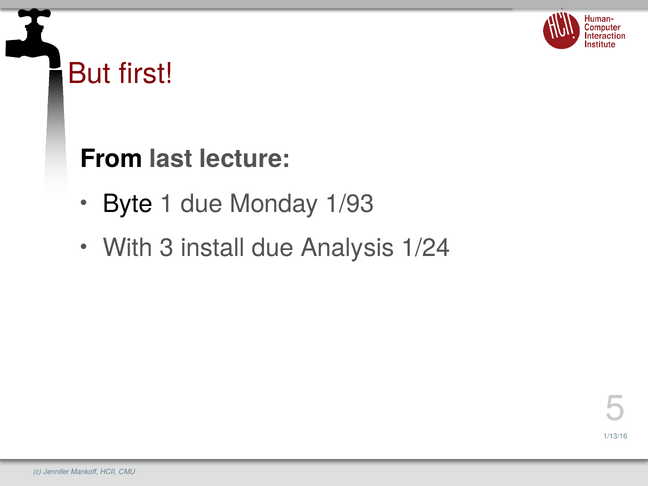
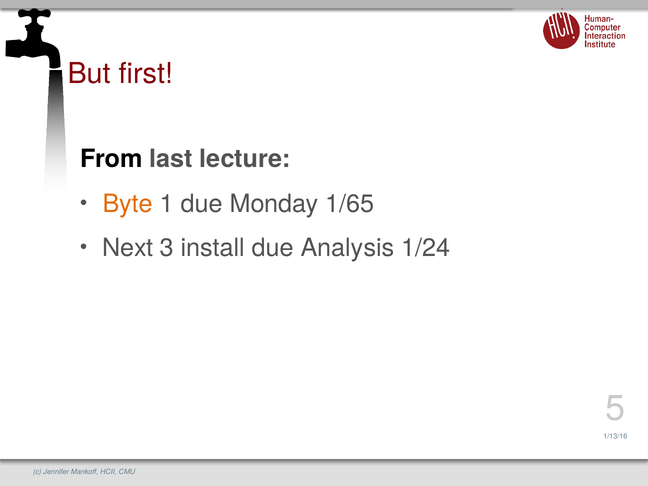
Byte colour: black -> orange
1/93: 1/93 -> 1/65
With: With -> Next
